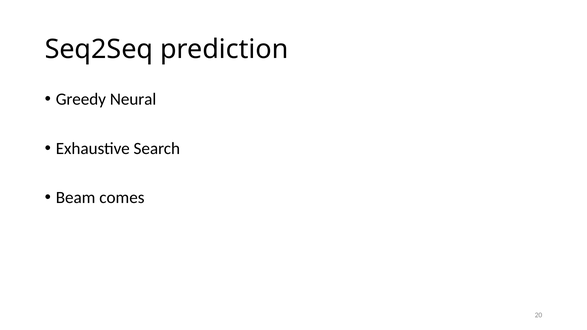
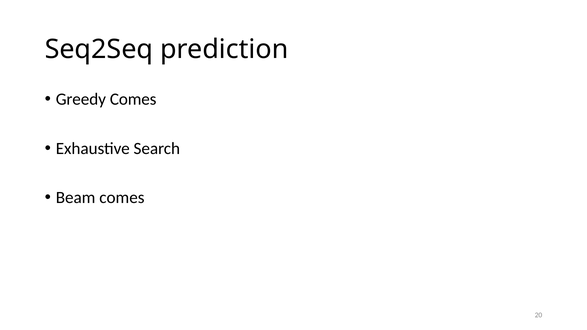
Greedy Neural: Neural -> Comes
